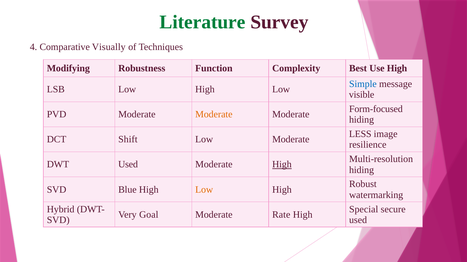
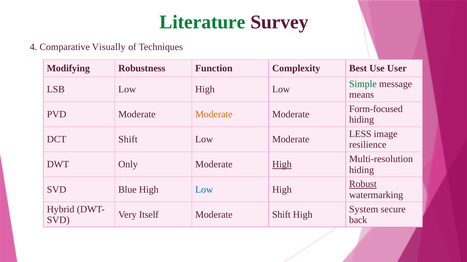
Use High: High -> User
Simple colour: blue -> green
visible: visible -> means
DWT Used: Used -> Only
Robust underline: none -> present
Low at (204, 190) colour: orange -> blue
Special: Special -> System
Goal: Goal -> Itself
Moderate Rate: Rate -> Shift
used at (358, 221): used -> back
